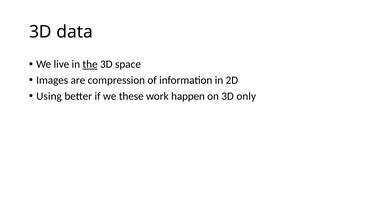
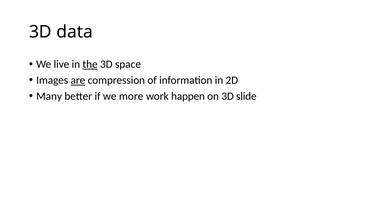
are underline: none -> present
Using: Using -> Many
these: these -> more
only: only -> slide
